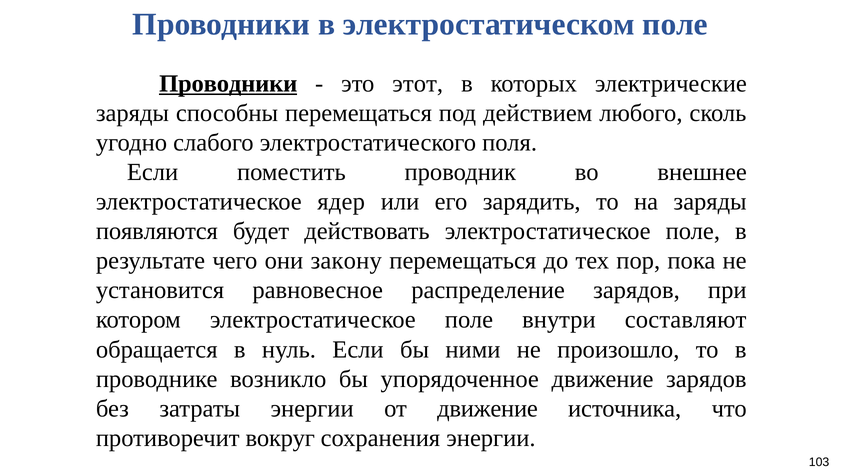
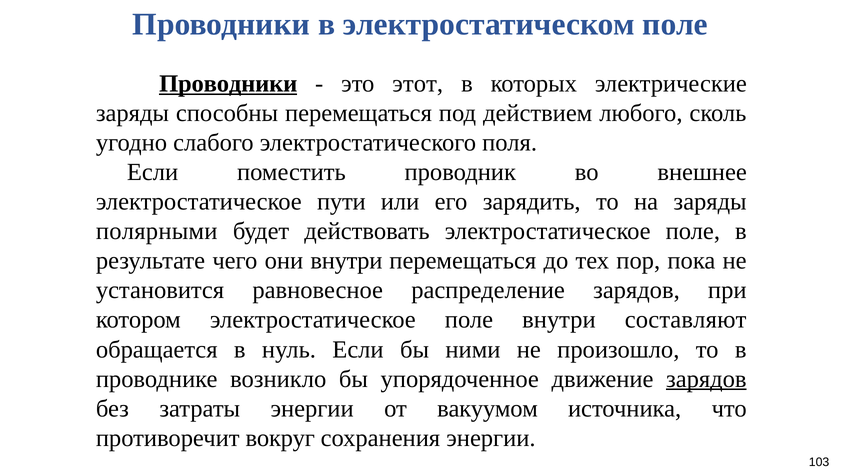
ядер: ядер -> пути
появляются: появляются -> полярными
они закону: закону -> внутри
зарядов at (706, 379) underline: none -> present
от движение: движение -> вакуумом
